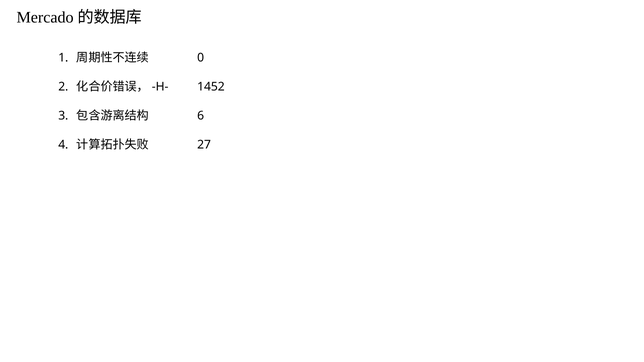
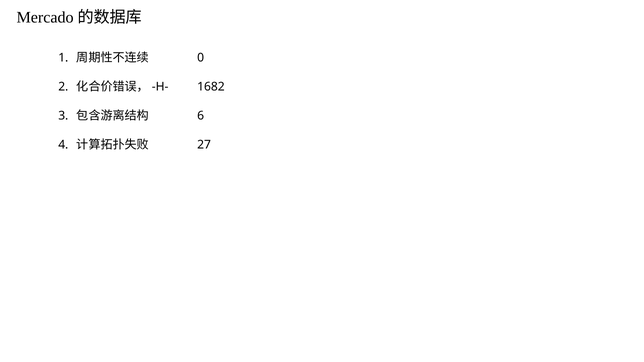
1452: 1452 -> 1682
